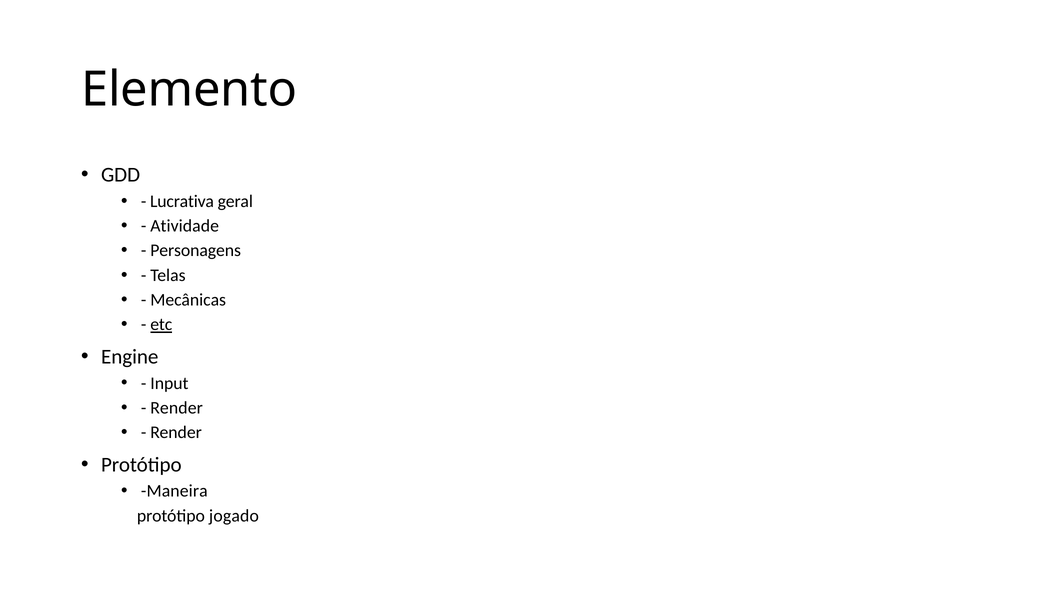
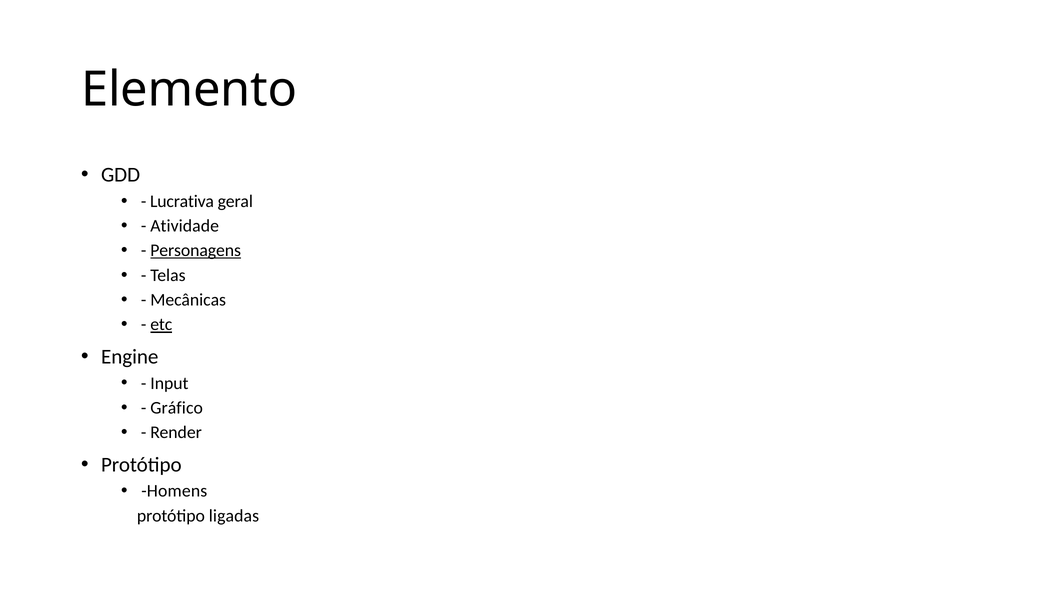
Personagens underline: none -> present
Render at (177, 408): Render -> Gráfico
Maneira: Maneira -> Homens
jogado: jogado -> ligadas
